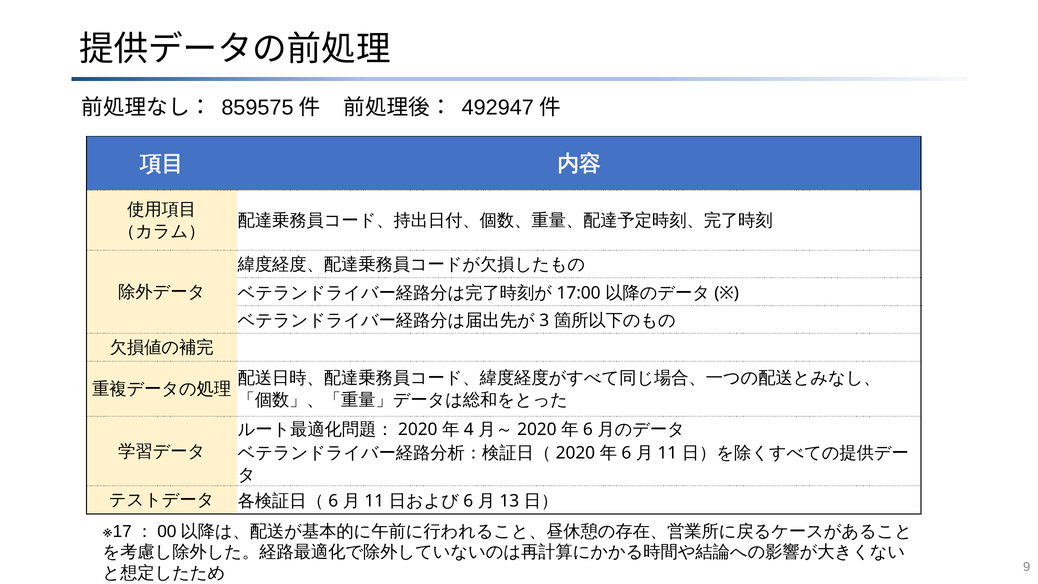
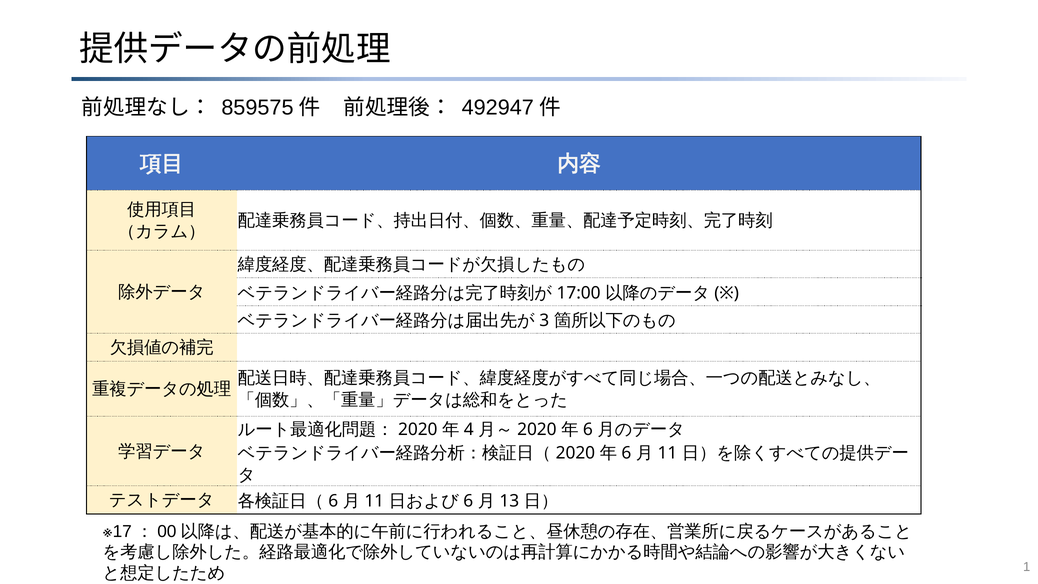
9: 9 -> 1
